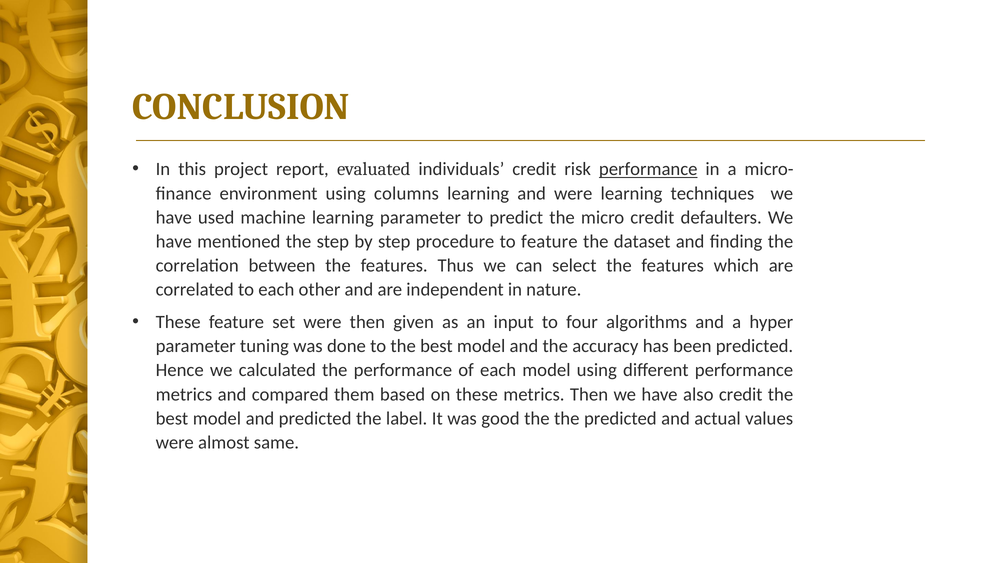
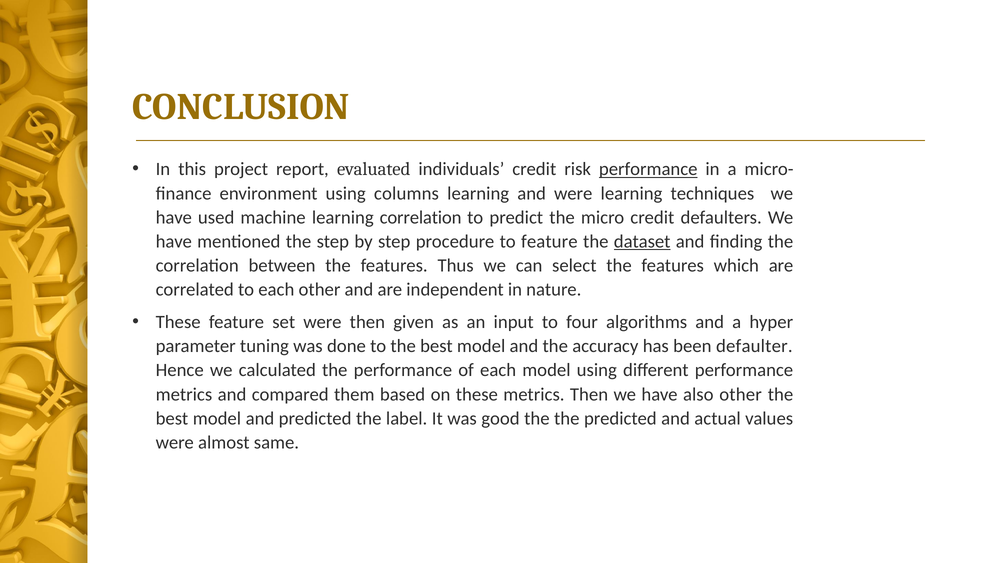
learning parameter: parameter -> correlation
dataset underline: none -> present
been predicted: predicted -> defaulter
also credit: credit -> other
